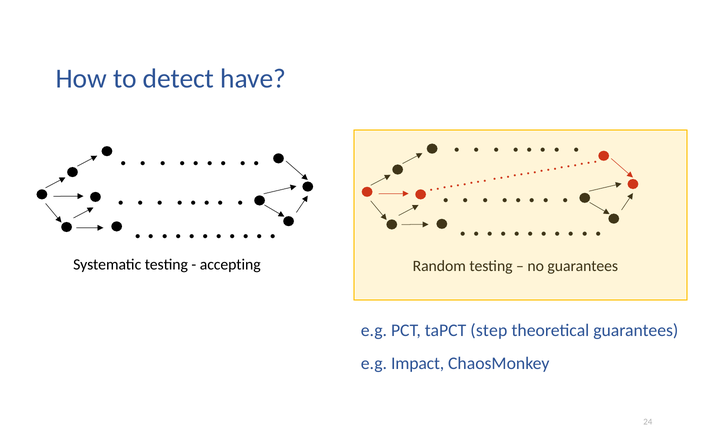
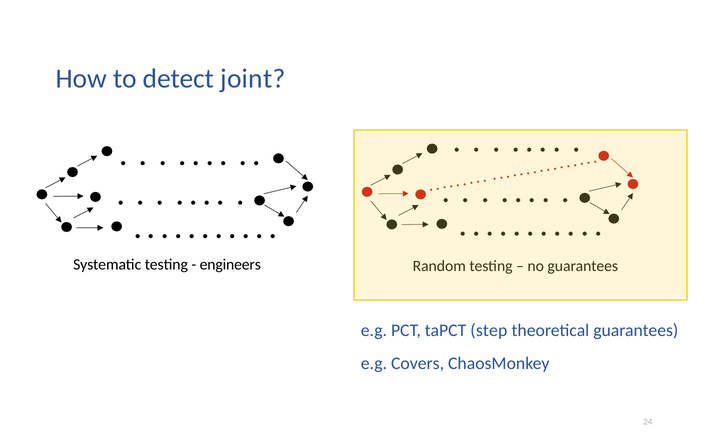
have: have -> joint
accepting: accepting -> engineers
Impact: Impact -> Covers
